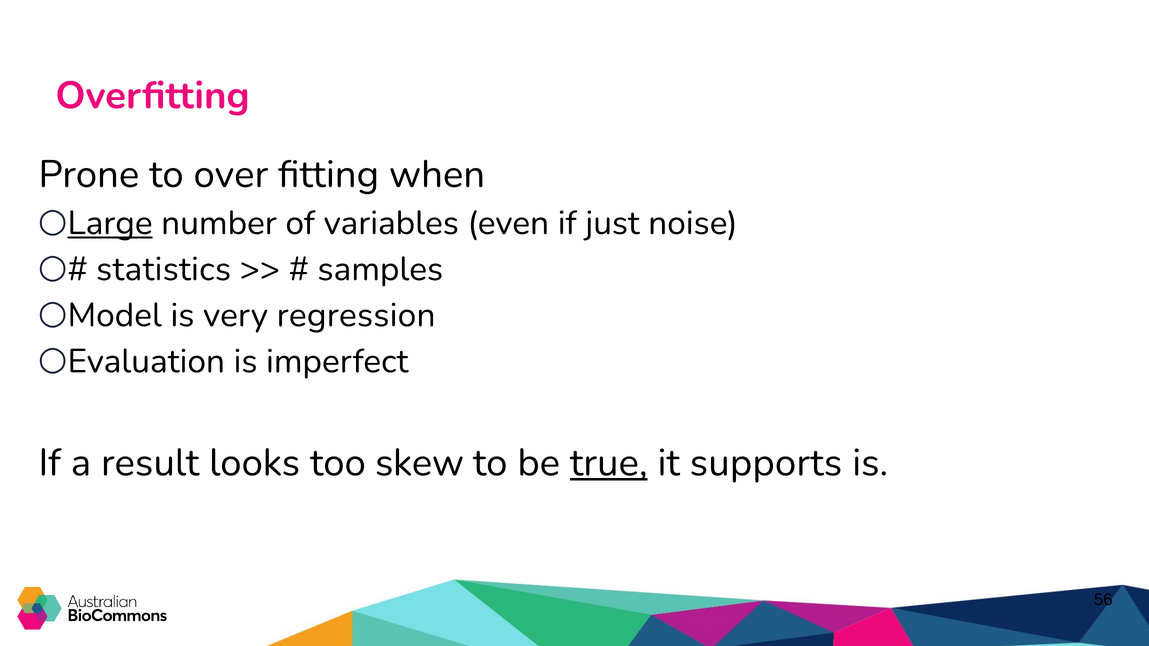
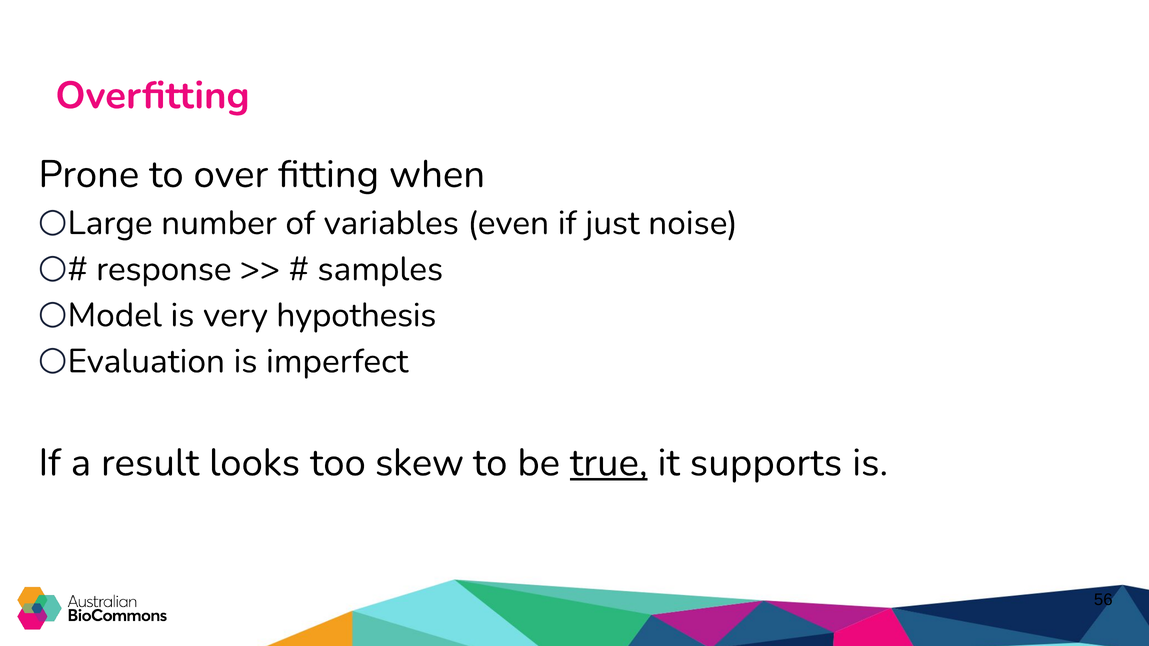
Large underline: present -> none
statistics: statistics -> response
regression: regression -> hypothesis
